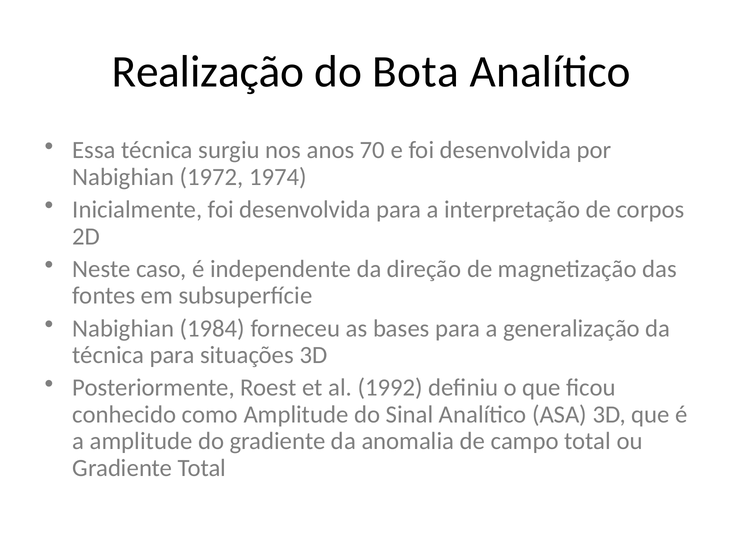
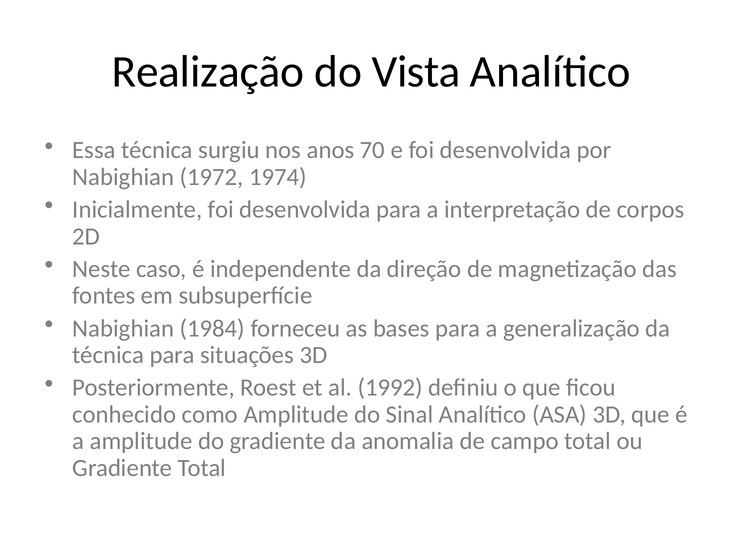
Bota: Bota -> Vista
